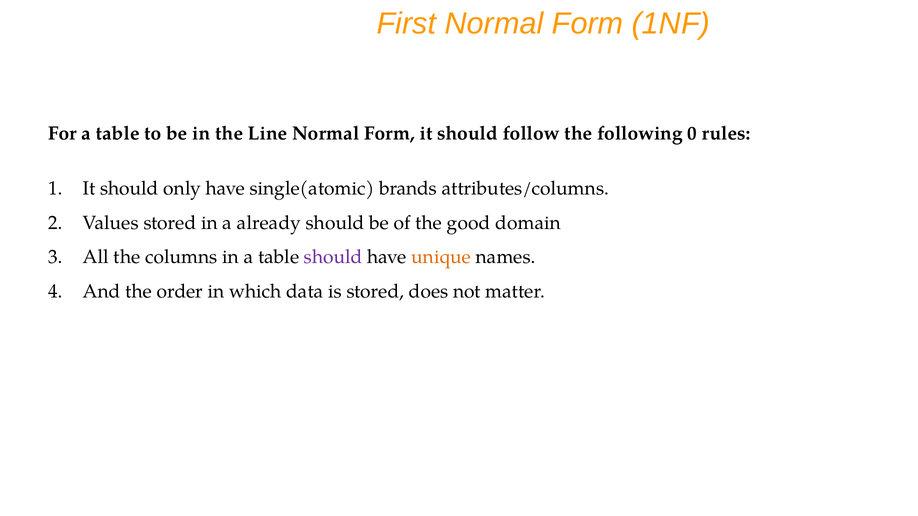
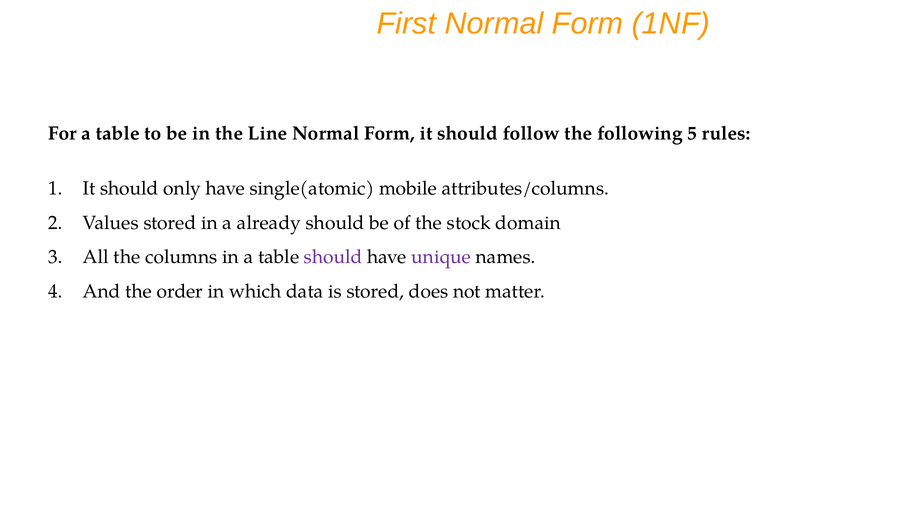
0: 0 -> 5
brands: brands -> mobile
good: good -> stock
unique colour: orange -> purple
